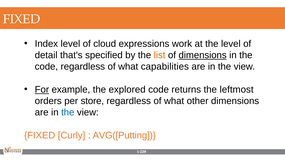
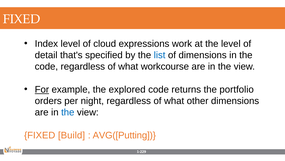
list colour: orange -> blue
dimensions at (203, 55) underline: present -> none
capabilities: capabilities -> workcourse
leftmost: leftmost -> portfolio
store: store -> night
Curly: Curly -> Build
